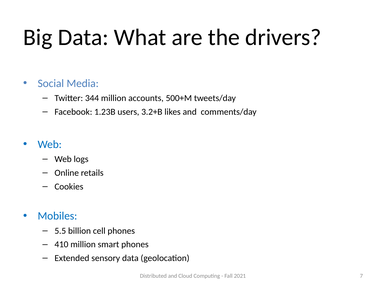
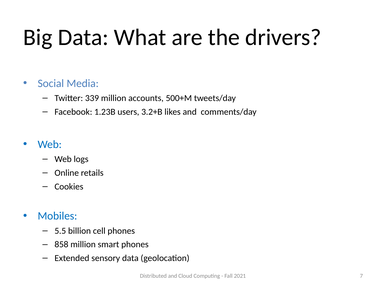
344: 344 -> 339
410: 410 -> 858
